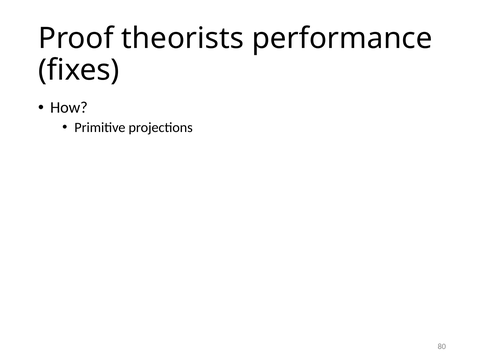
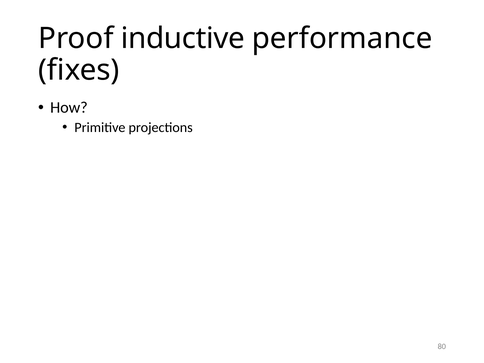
theorists: theorists -> inductive
